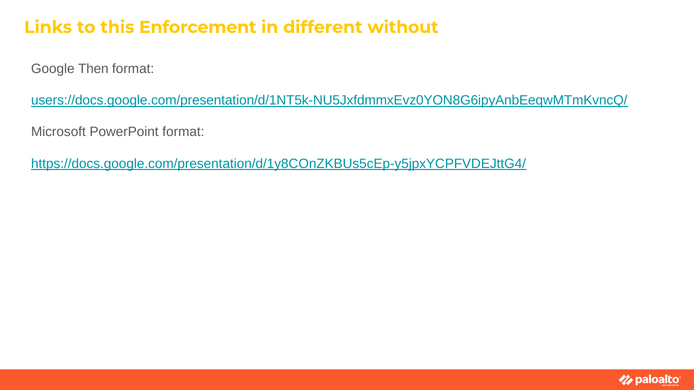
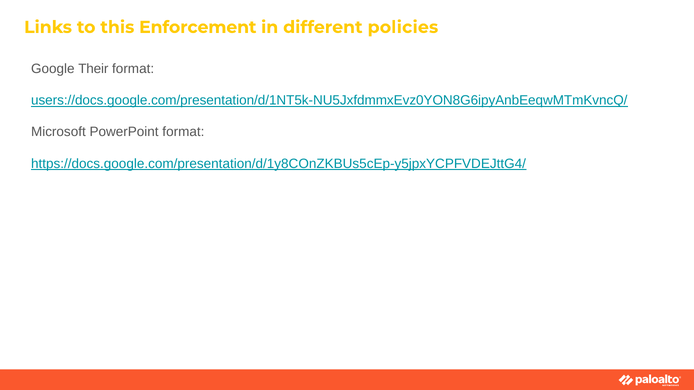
without: without -> policies
Then: Then -> Their
